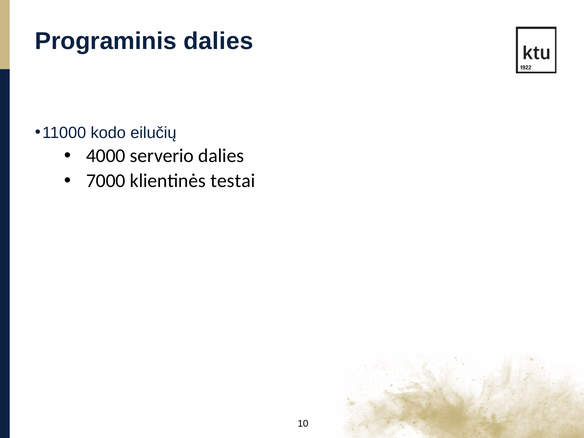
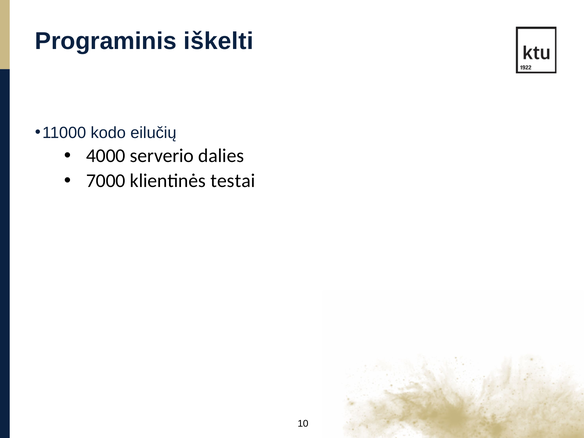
Programinis dalies: dalies -> iškelti
